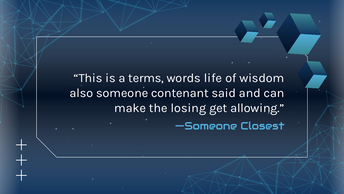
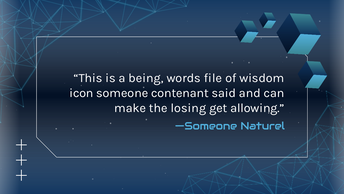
terms: terms -> being
life: life -> file
also: also -> icon
Closest: Closest -> Naturel
